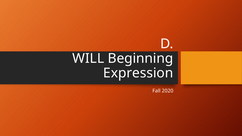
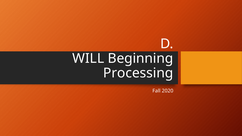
Expression: Expression -> Processing
